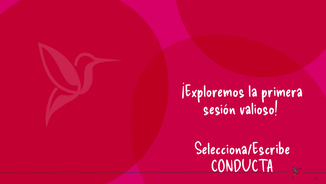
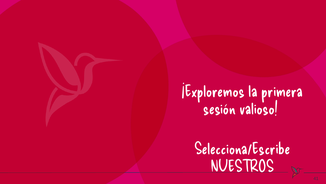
CONDUCTA: CONDUCTA -> NUESTROS
